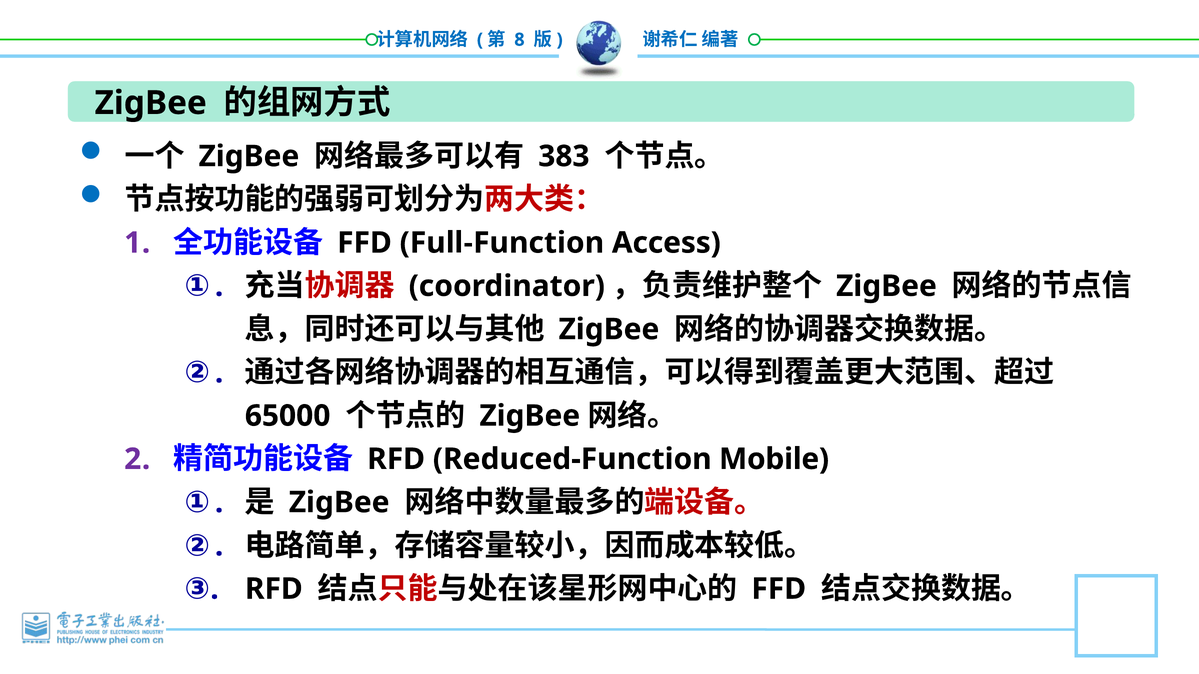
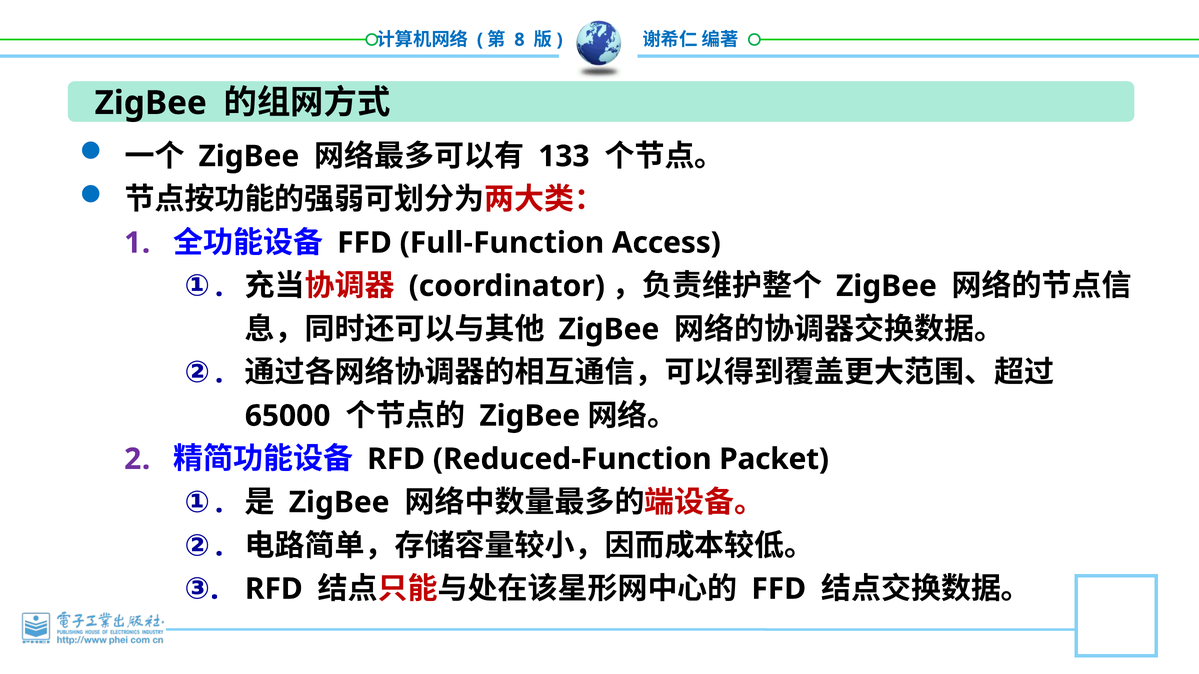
383: 383 -> 133
Mobile: Mobile -> Packet
